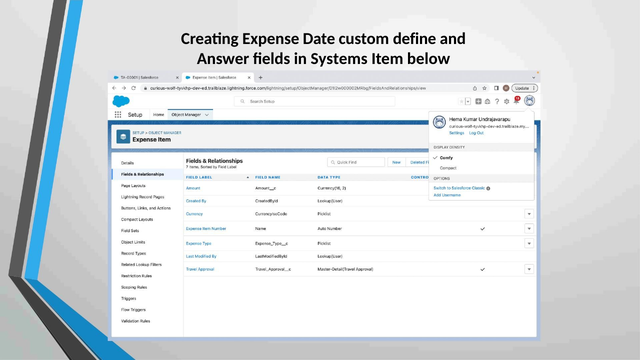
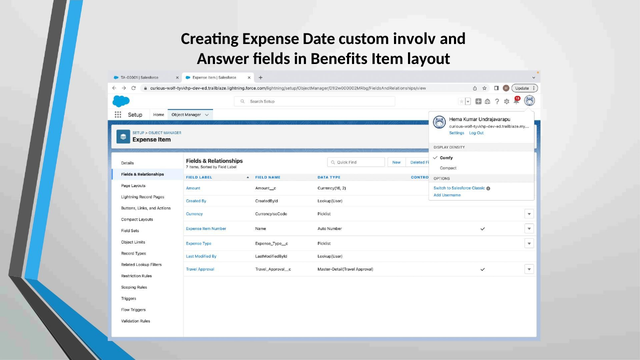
define: define -> involv
Systems: Systems -> Benefits
below: below -> layout
